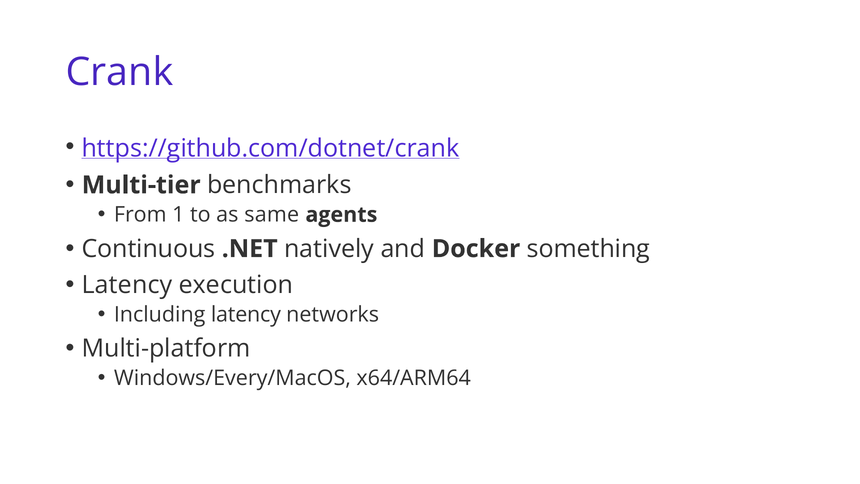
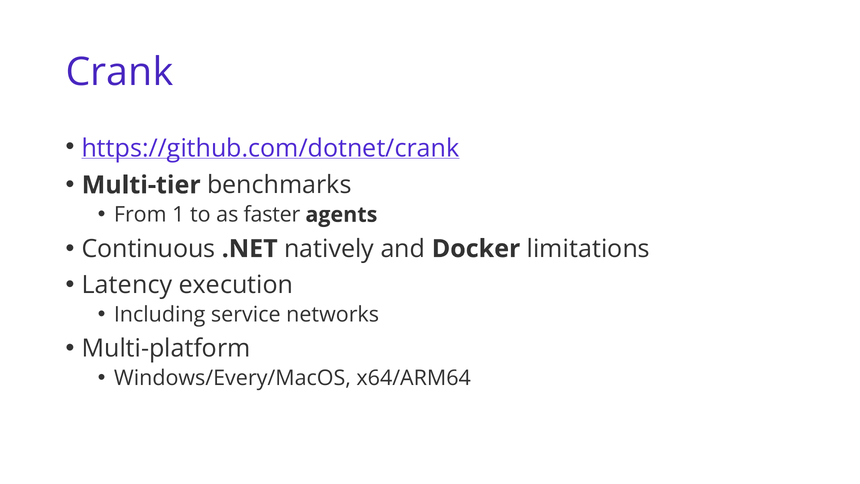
same: same -> faster
something: something -> limitations
Including latency: latency -> service
